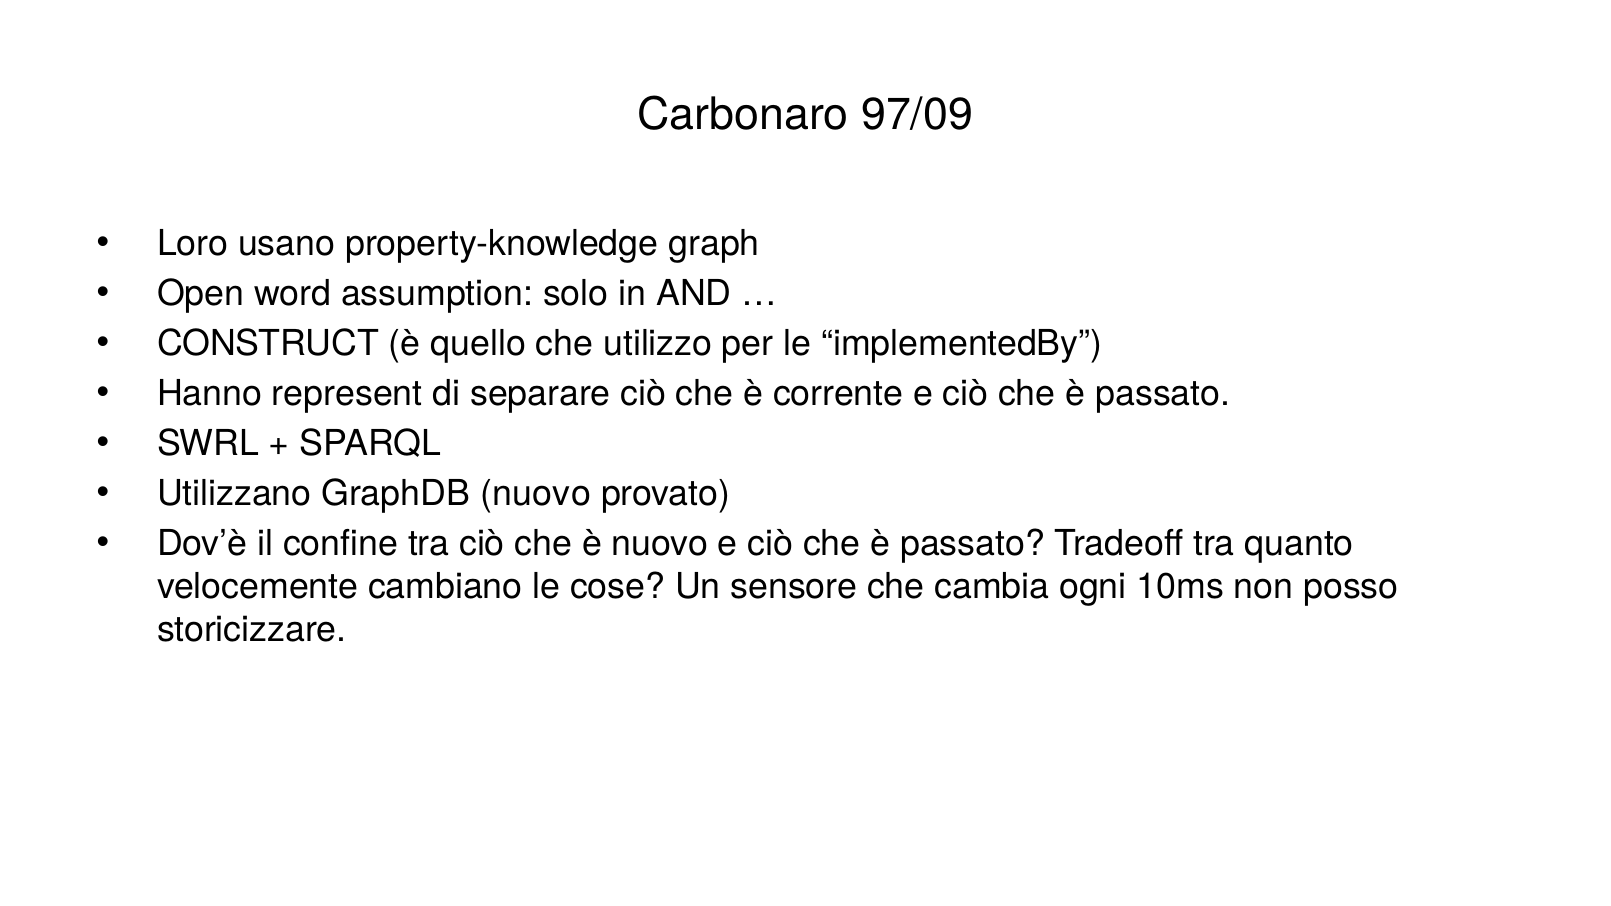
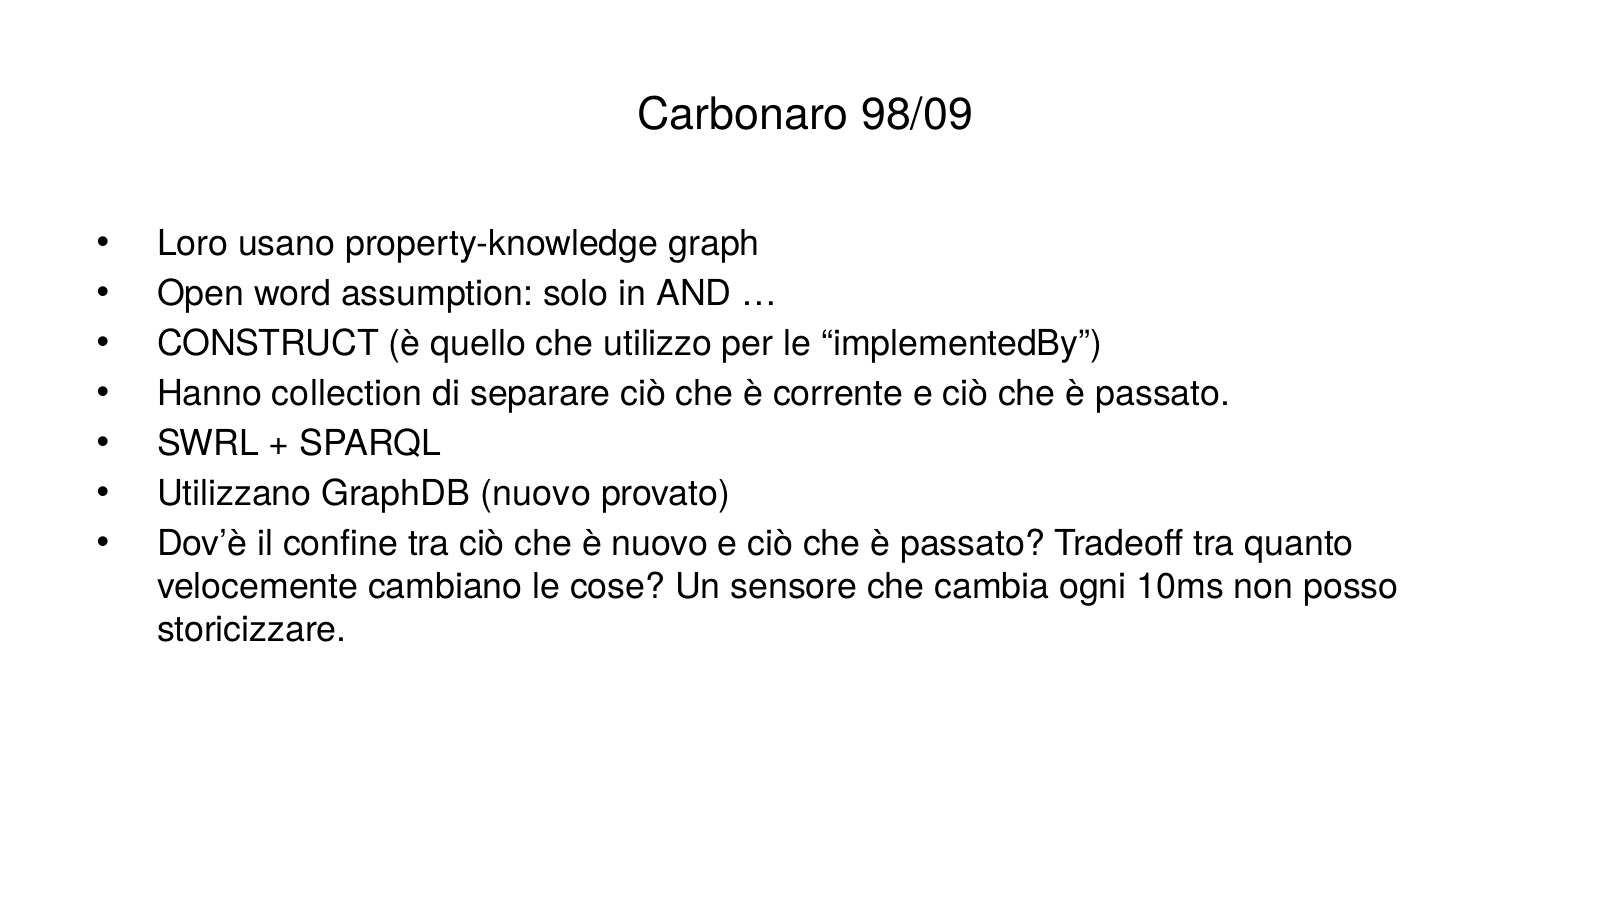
97/09: 97/09 -> 98/09
represent: represent -> collection
